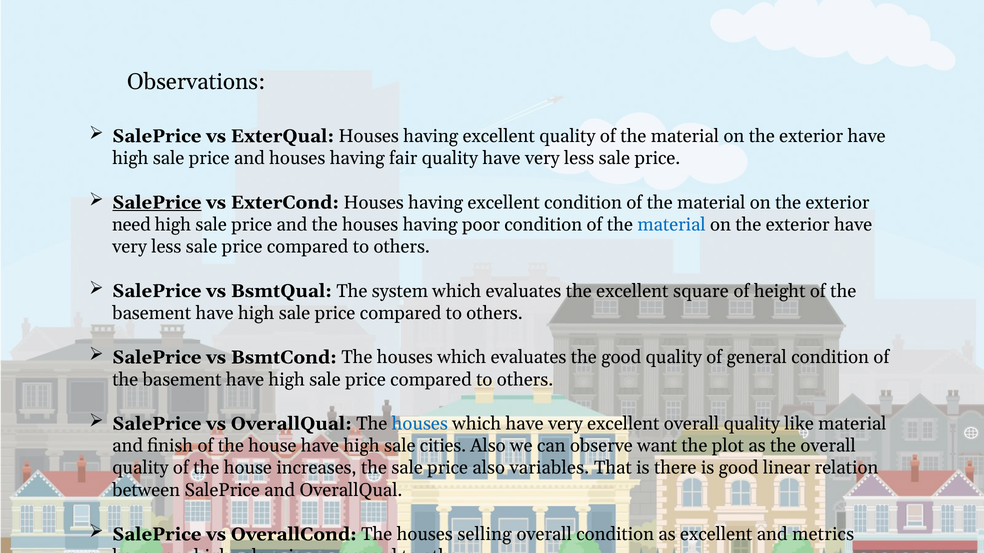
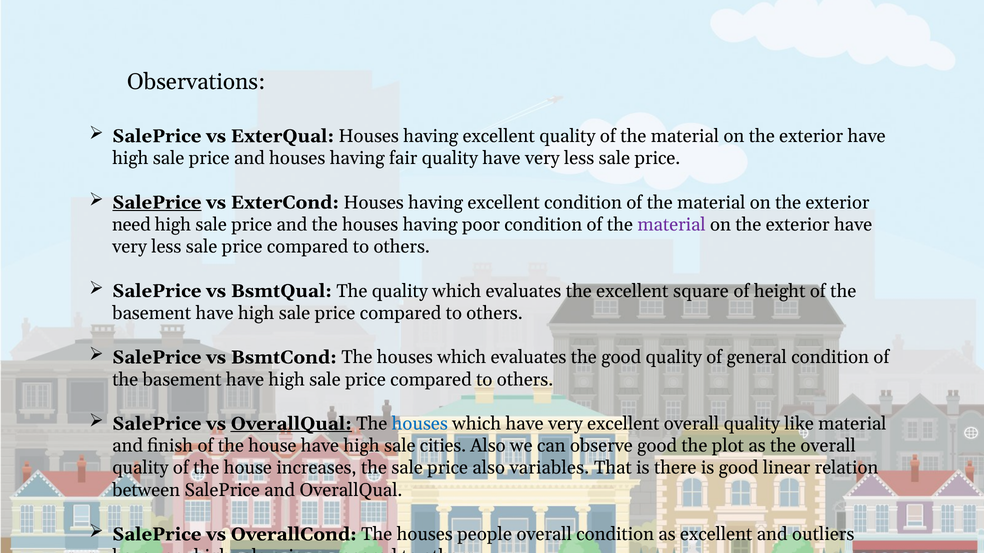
material at (672, 225) colour: blue -> purple
The system: system -> quality
OverallQual at (291, 424) underline: none -> present
observe want: want -> good
selling: selling -> people
metrics: metrics -> outliers
